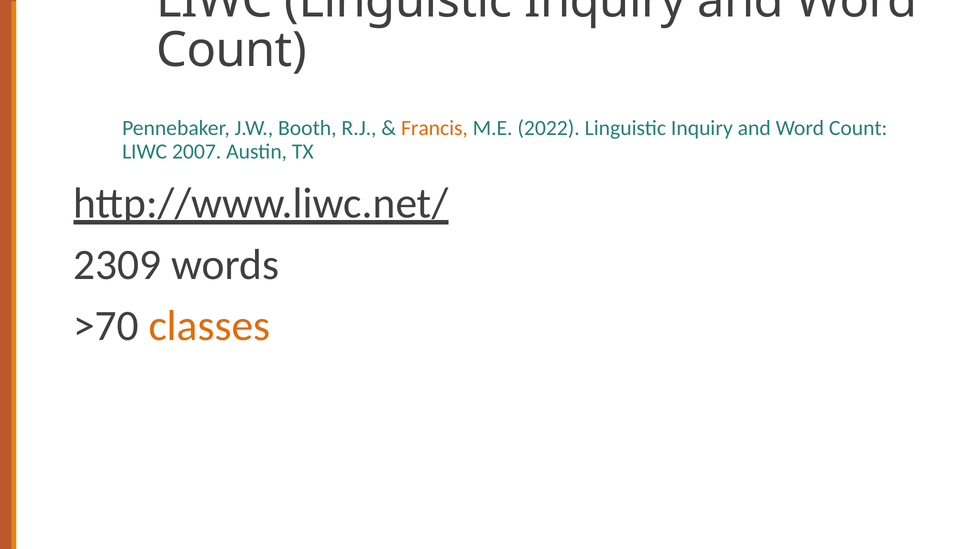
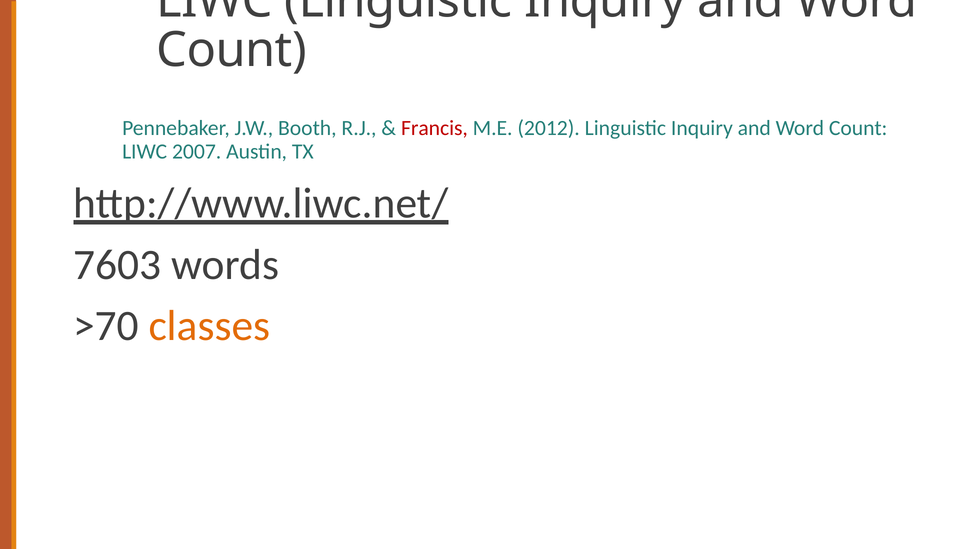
Francis colour: orange -> red
2022: 2022 -> 2012
2309: 2309 -> 7603
